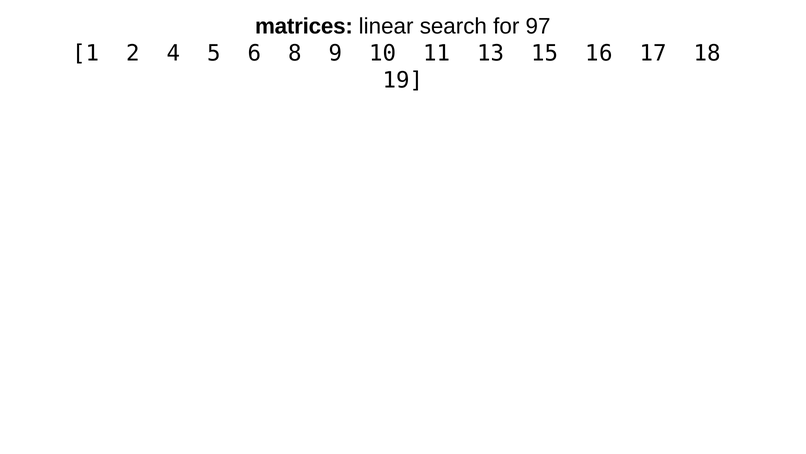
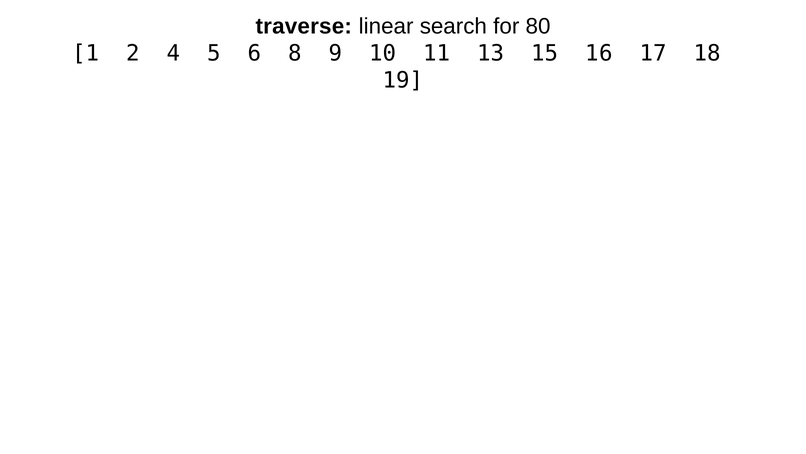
matrices: matrices -> traverse
97: 97 -> 80
